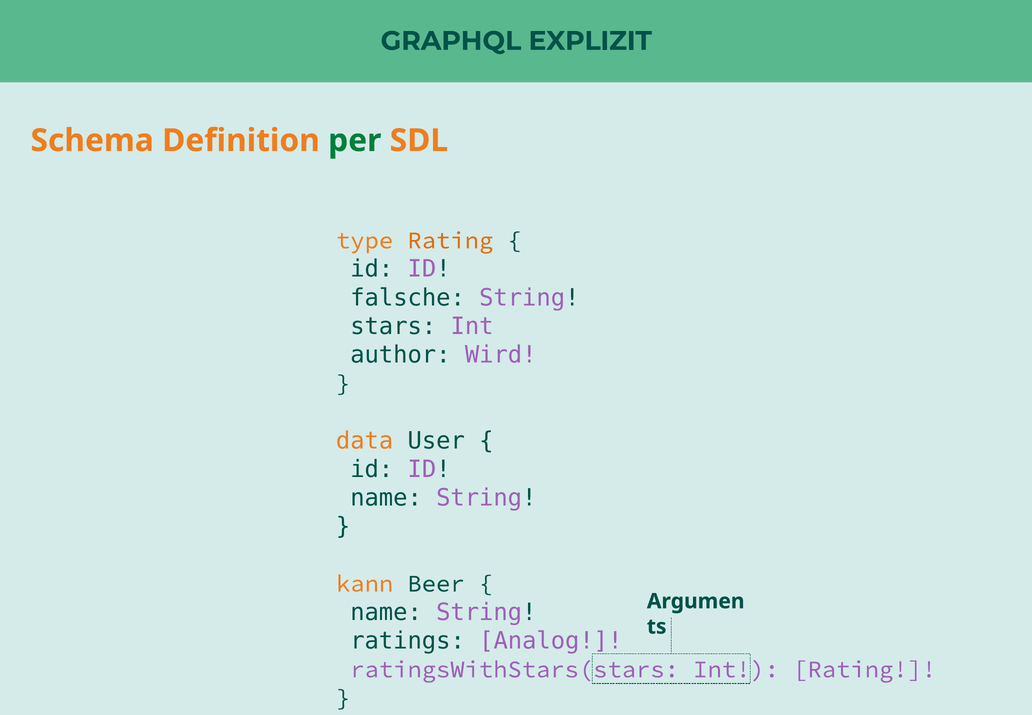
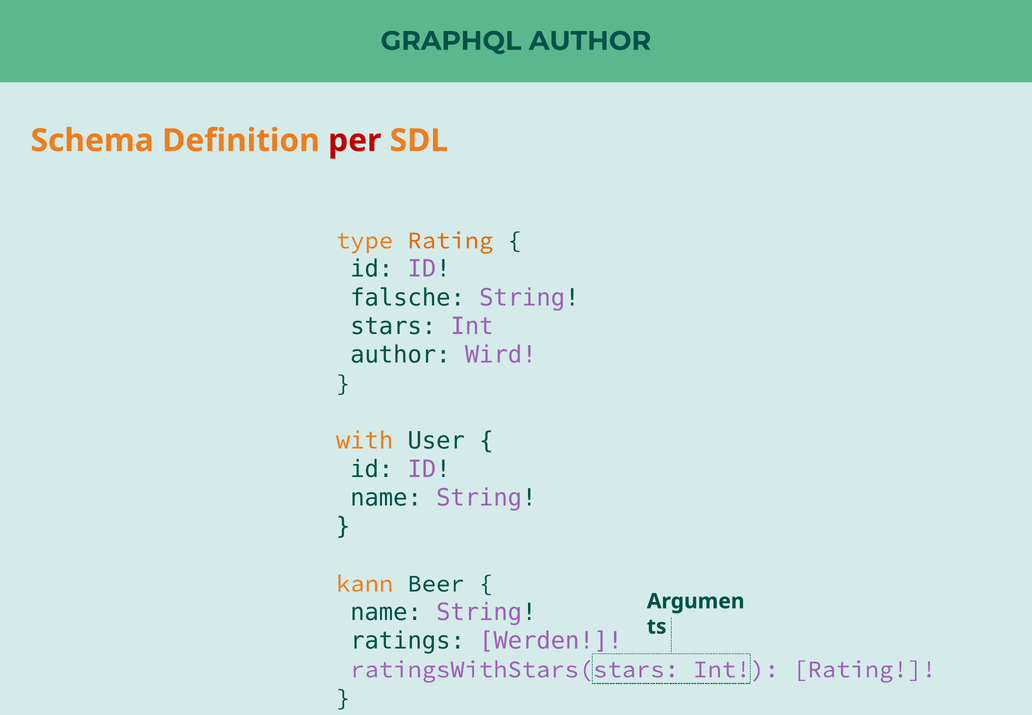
GRAPHQL EXPLIZIT: EXPLIZIT -> AUTHOR
per colour: green -> red
data: data -> with
Analog: Analog -> Werden
